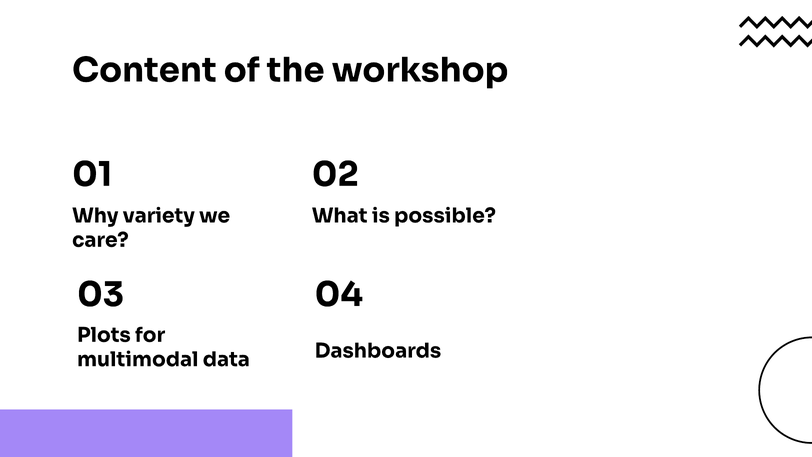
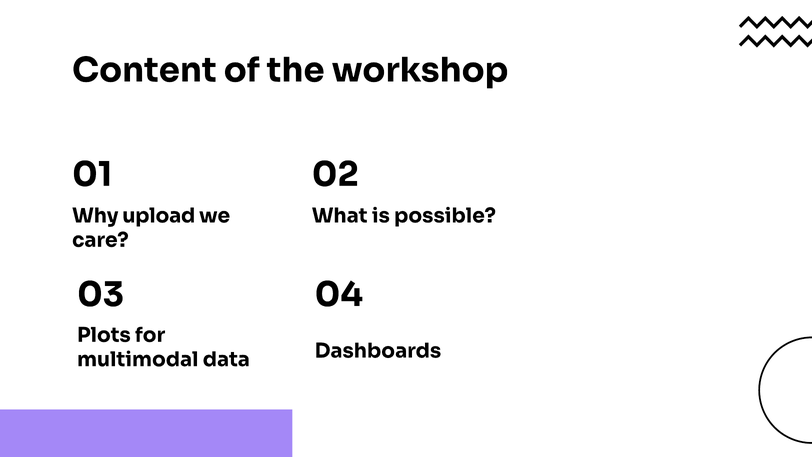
variety: variety -> upload
